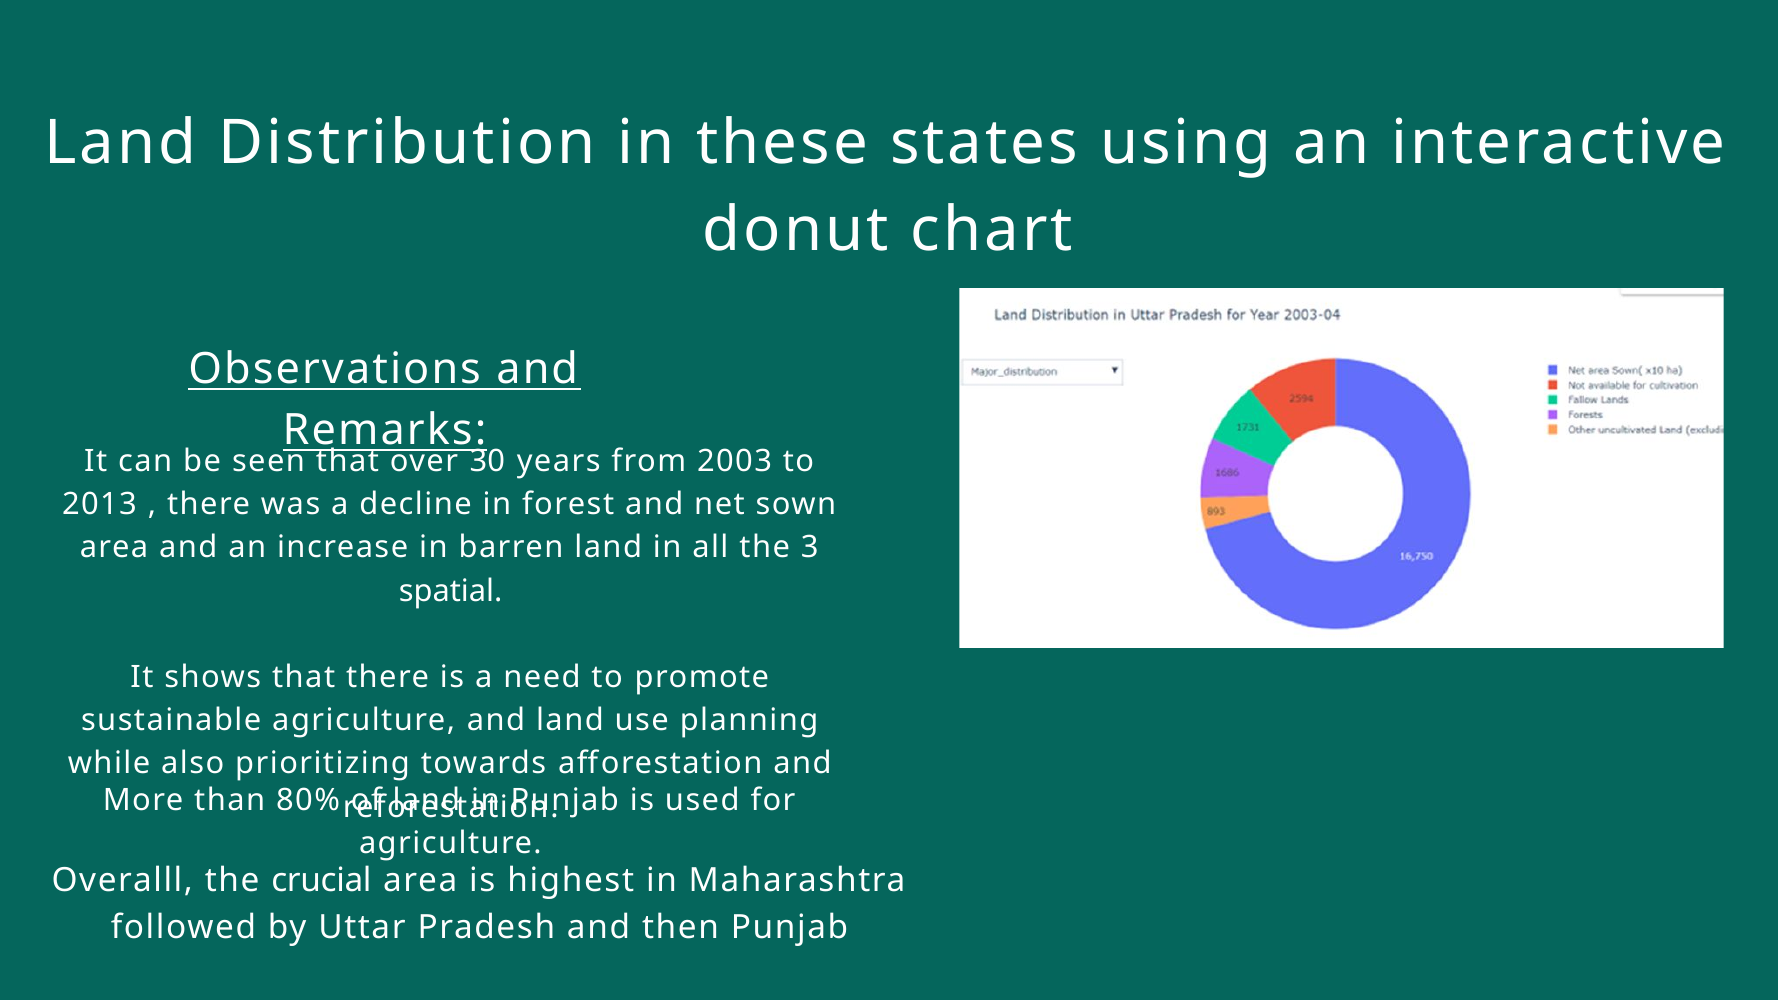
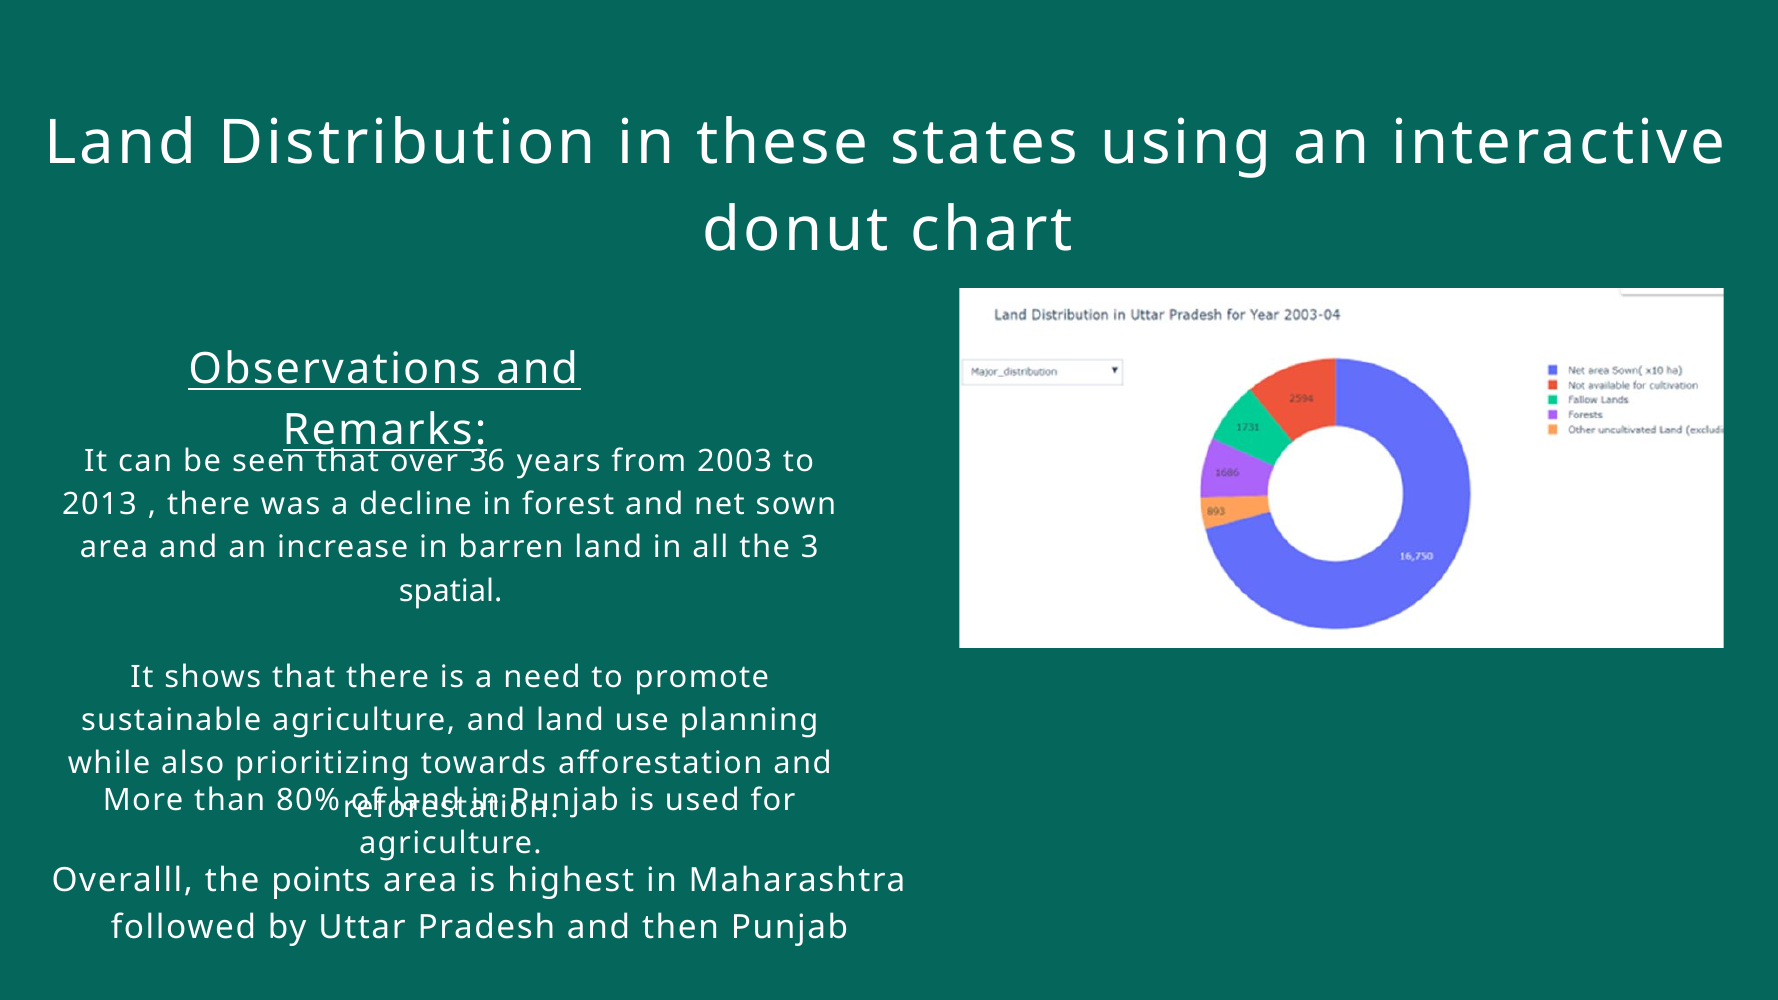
30: 30 -> 36
crucial: crucial -> points
